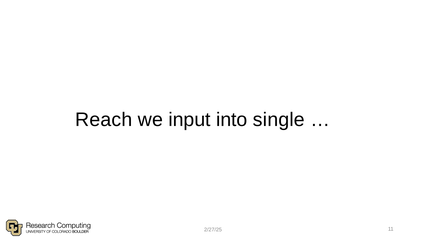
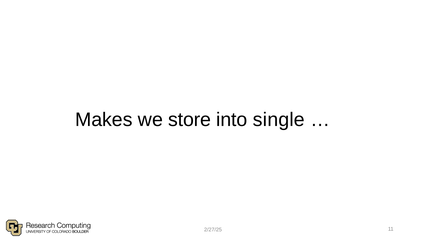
Reach: Reach -> Makes
input: input -> store
